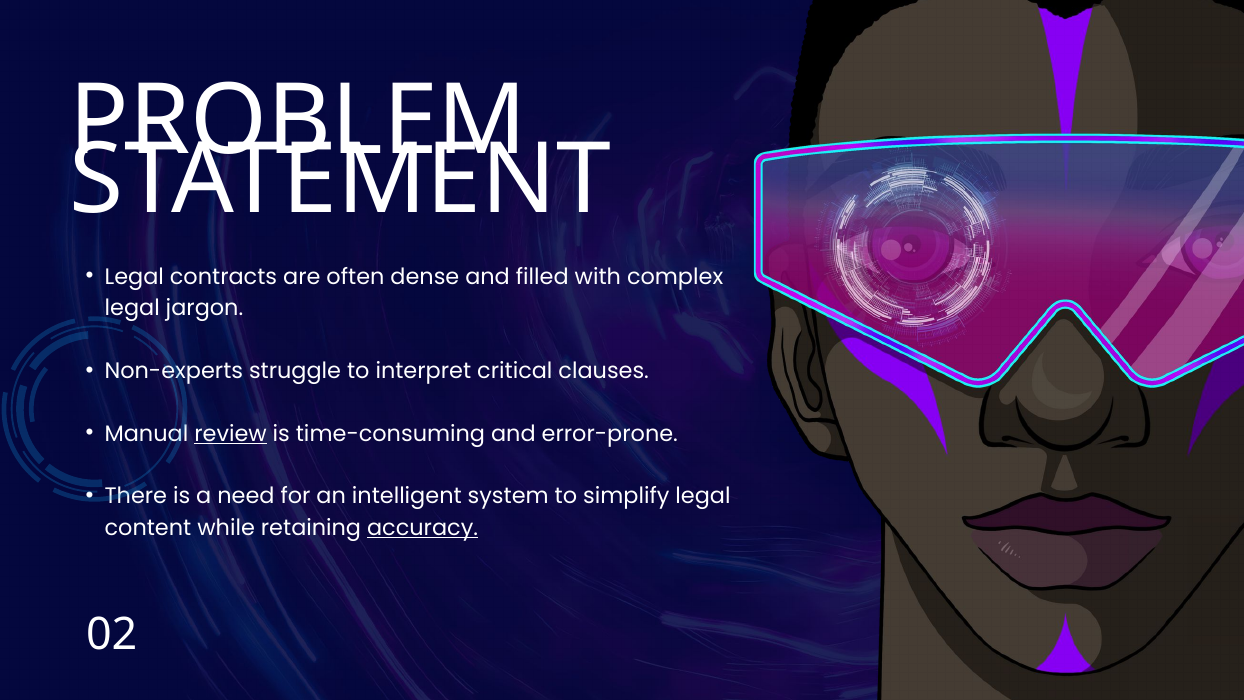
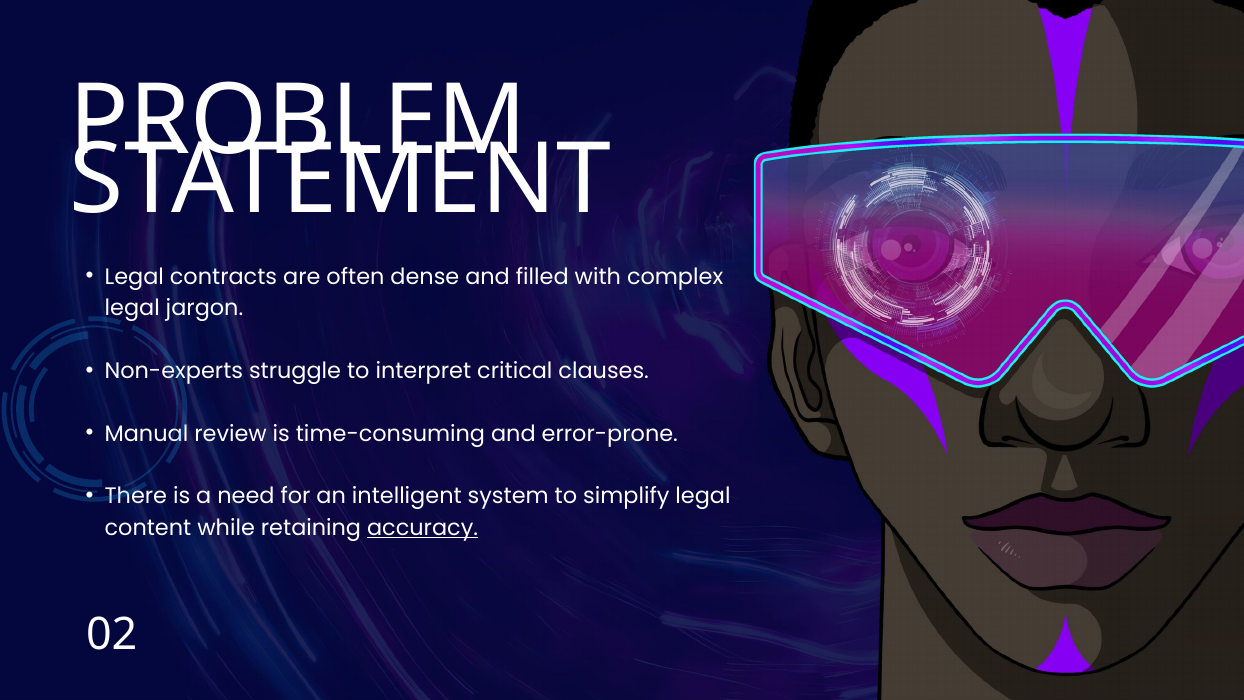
review underline: present -> none
